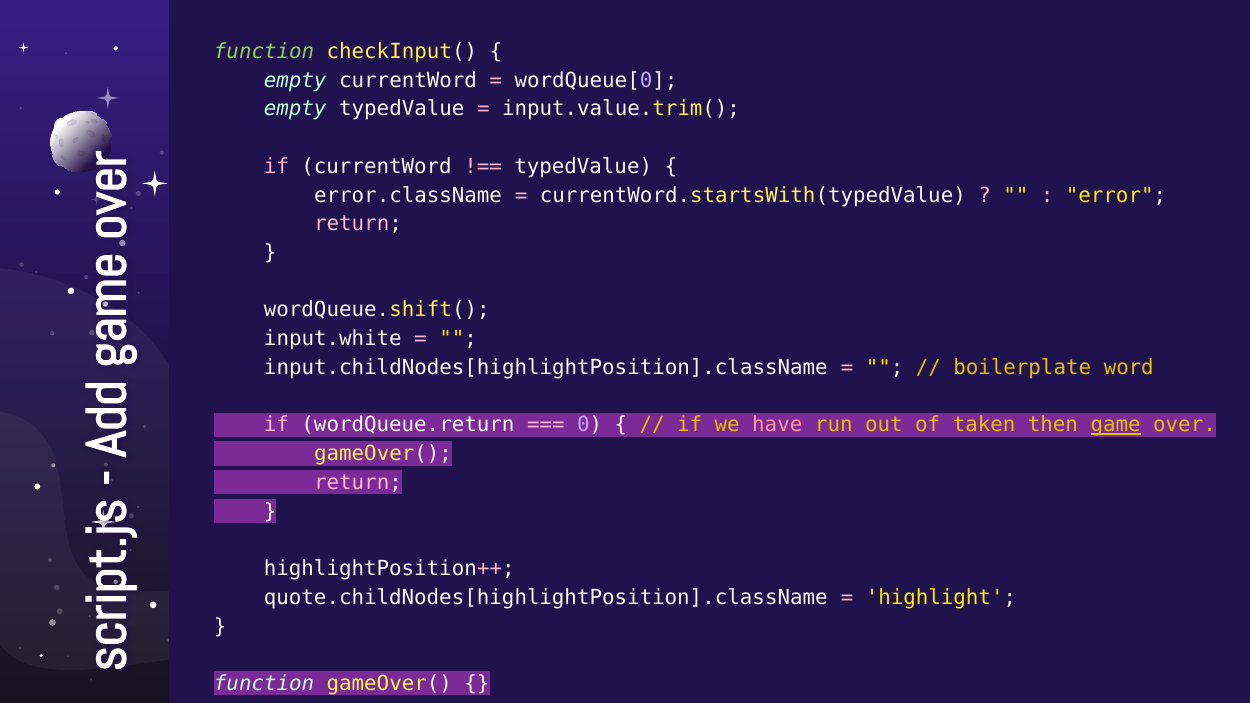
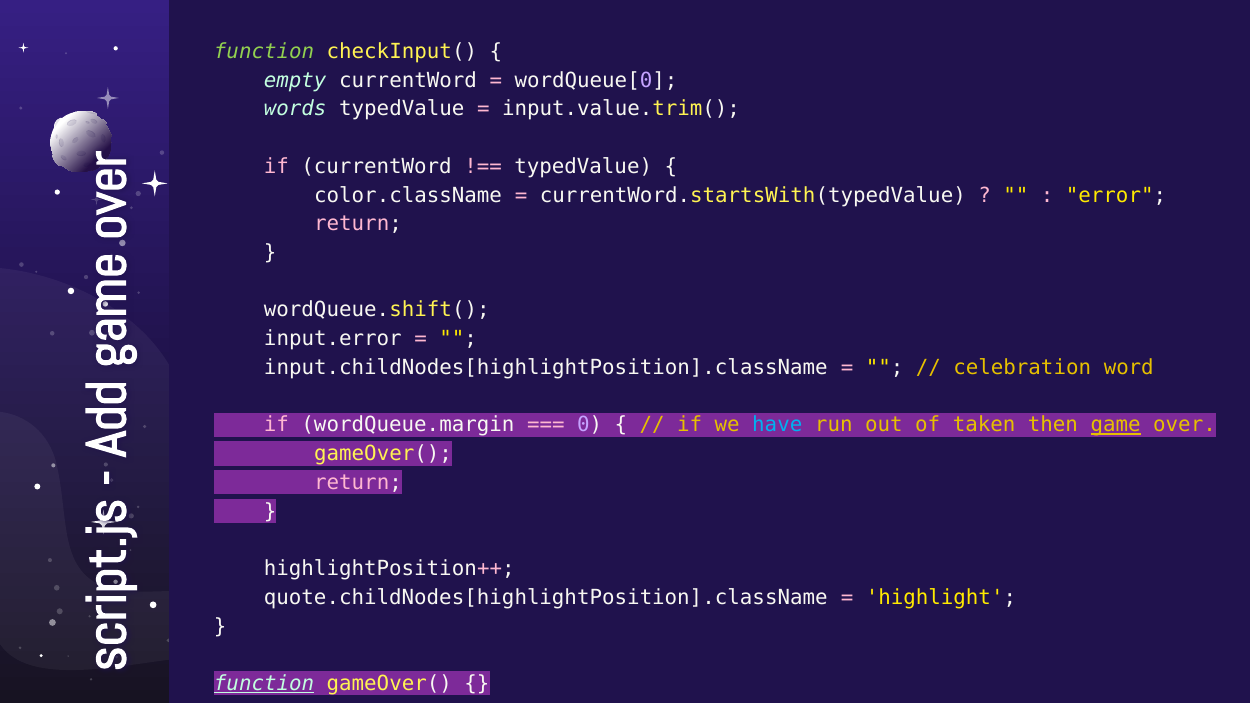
empty at (295, 109): empty -> words
error.className: error.className -> color.className
input.white: input.white -> input.error
boilerplate: boilerplate -> celebration
wordQueue.return: wordQueue.return -> wordQueue.margin
have colour: pink -> light blue
function at (264, 684) underline: none -> present
